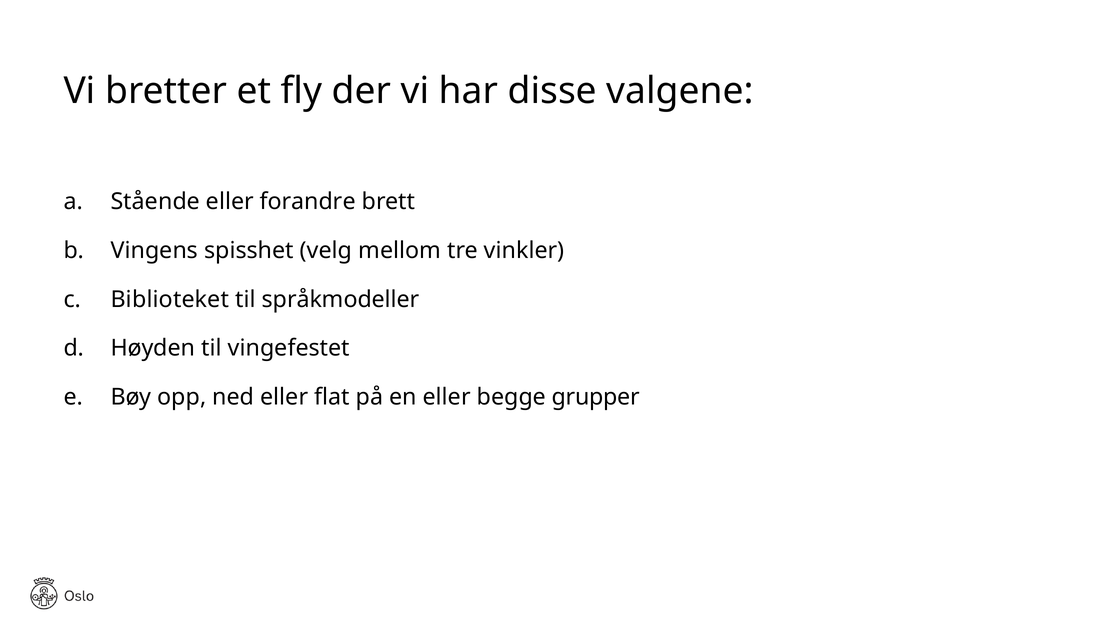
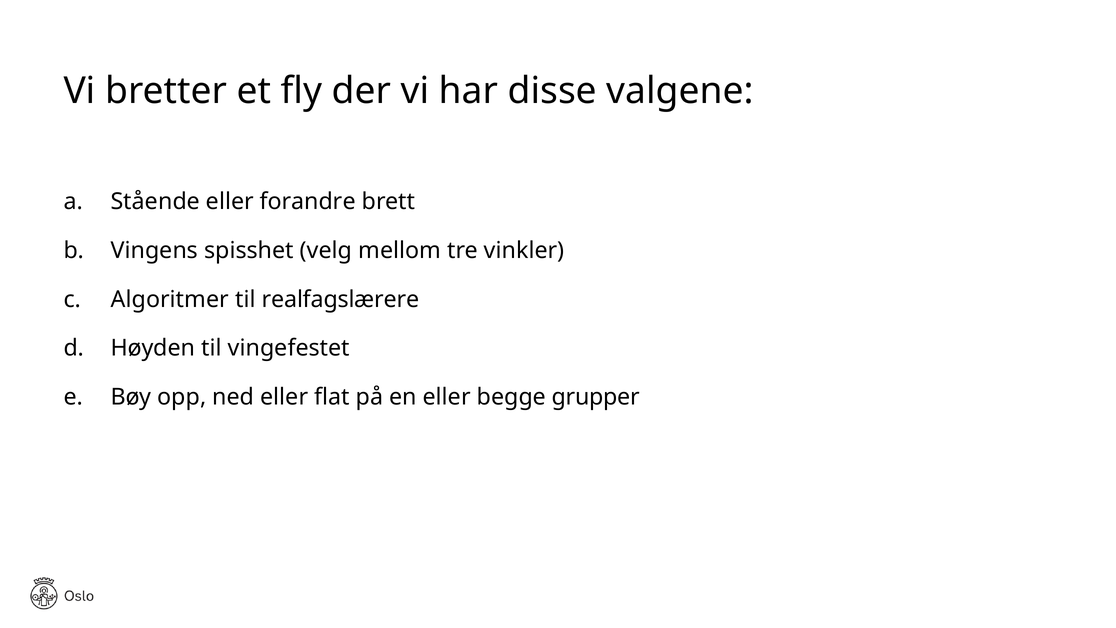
Biblioteket: Biblioteket -> Algoritmer
språkmodeller: språkmodeller -> realfagslærere
